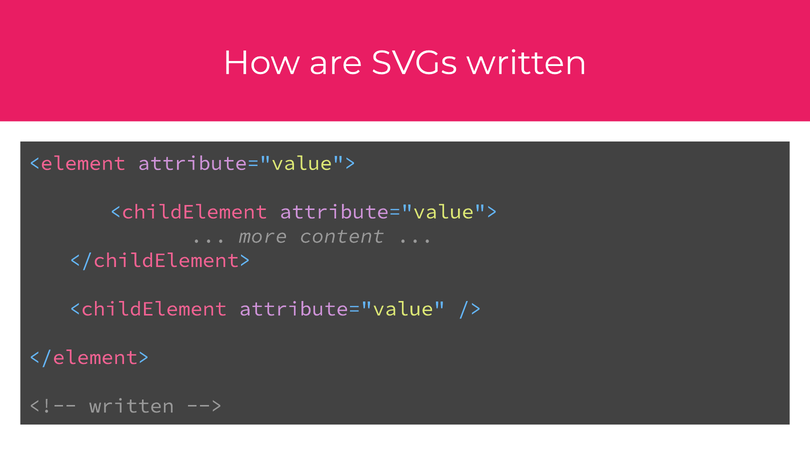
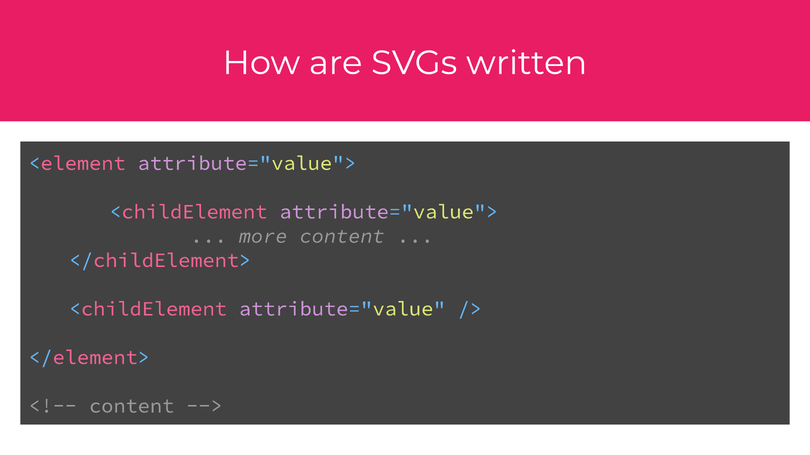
written at (132, 406): written -> content
